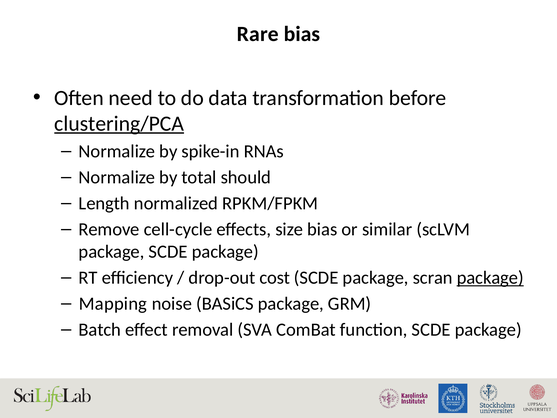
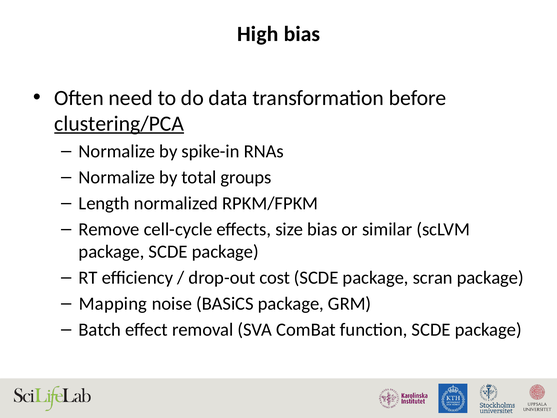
Rare: Rare -> High
should: should -> groups
package at (490, 278) underline: present -> none
